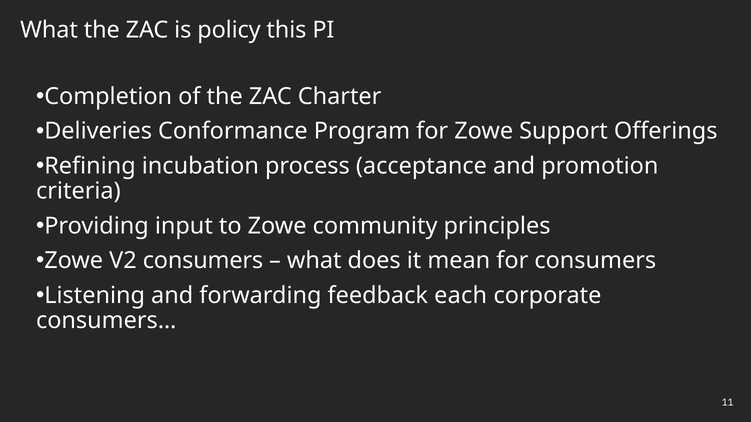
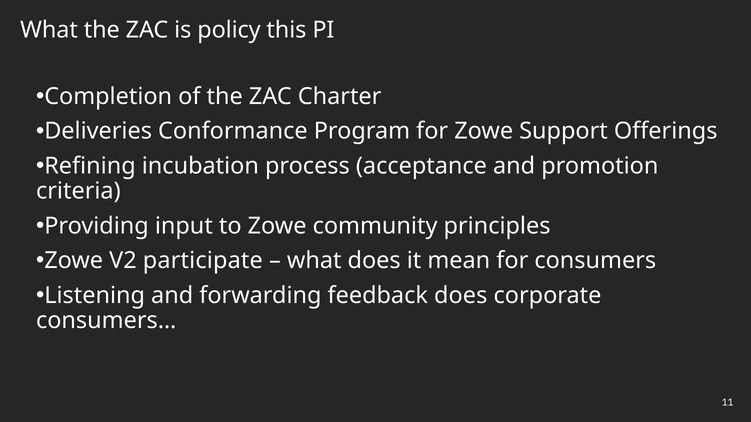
V2 consumers: consumers -> participate
feedback each: each -> does
